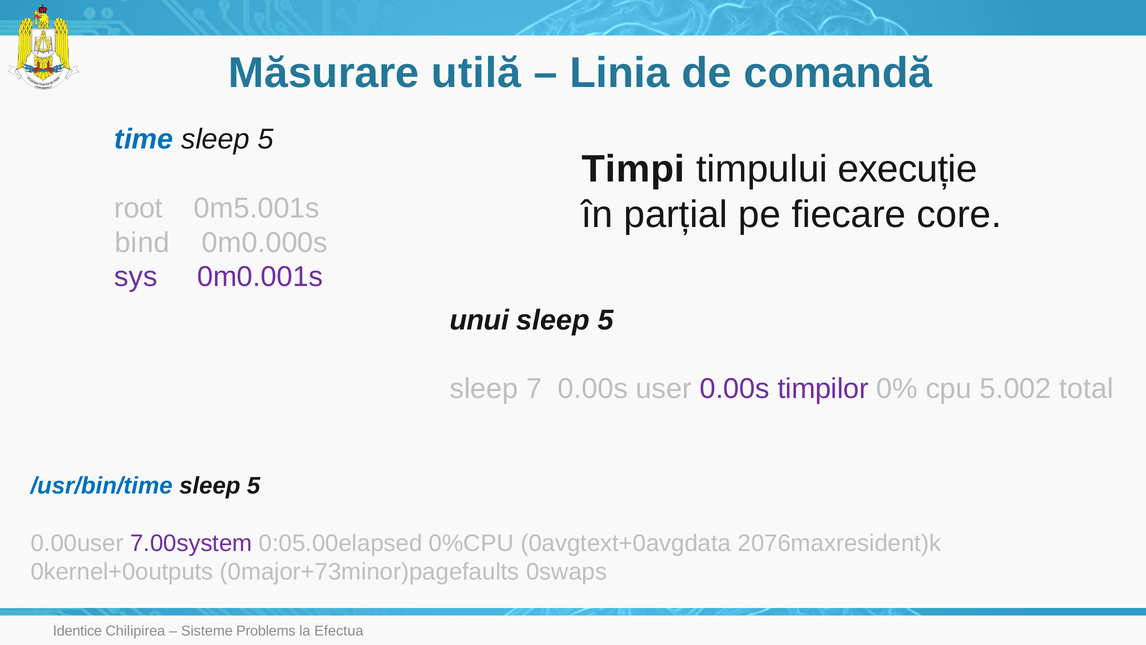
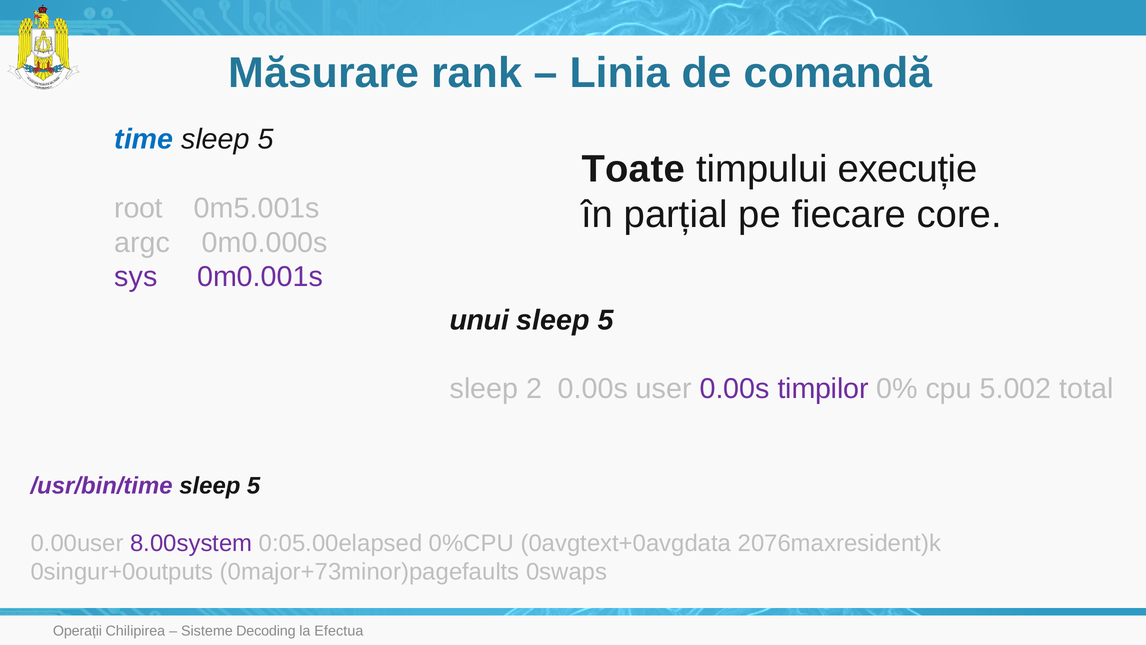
utilă: utilă -> rank
Timpi: Timpi -> Toate
bind: bind -> argc
7: 7 -> 2
/usr/bin/time colour: blue -> purple
7.00system: 7.00system -> 8.00system
0kernel+0outputs: 0kernel+0outputs -> 0singur+0outputs
Identice: Identice -> Operații
Problems: Problems -> Decoding
